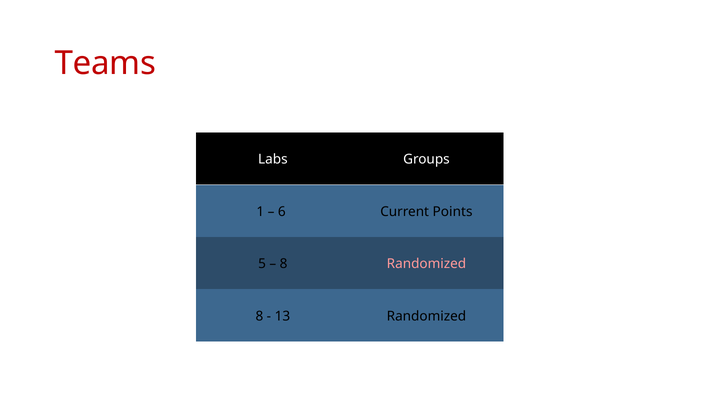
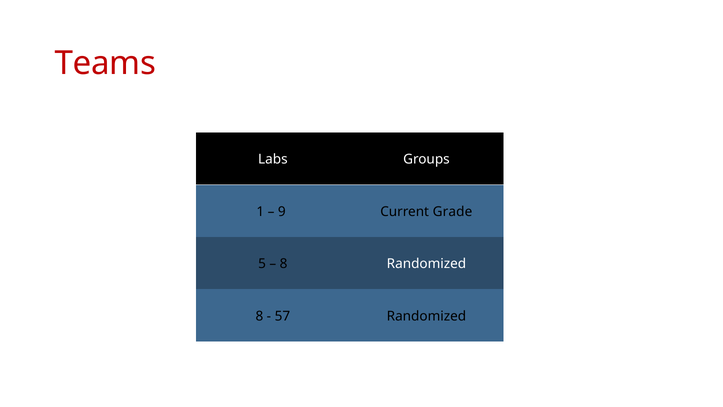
6: 6 -> 9
Points: Points -> Grade
Randomized at (426, 264) colour: pink -> white
13: 13 -> 57
